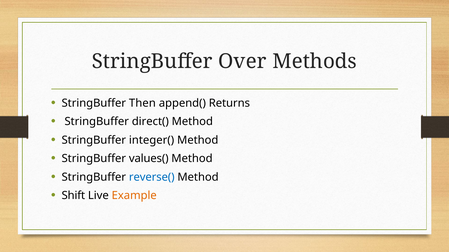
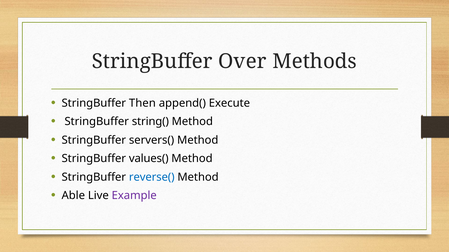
Returns: Returns -> Execute
direct(: direct( -> string(
integer(: integer( -> servers(
Shift: Shift -> Able
Example colour: orange -> purple
